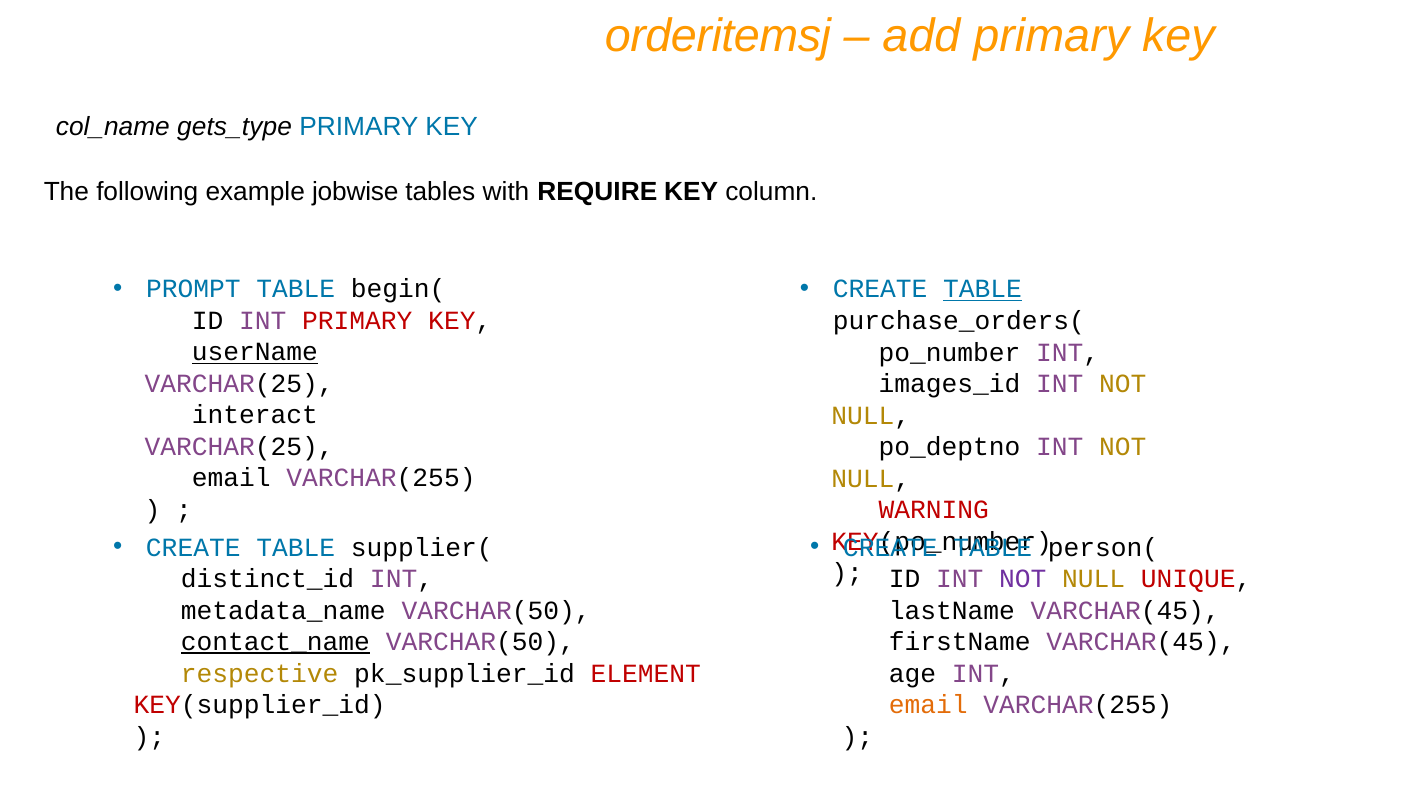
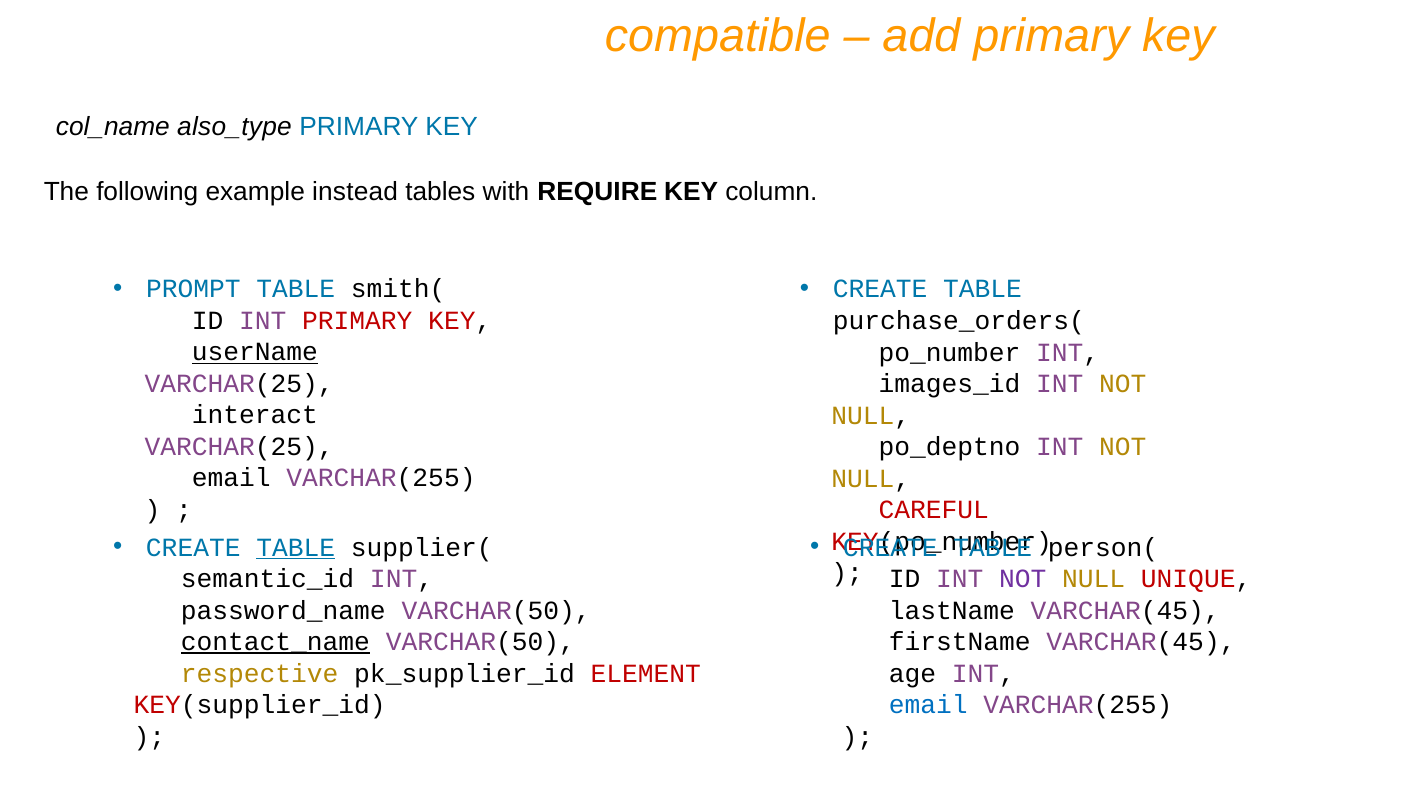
orderitemsj: orderitemsj -> compatible
gets_type: gets_type -> also_type
jobwise: jobwise -> instead
begin(: begin( -> smith(
TABLE at (983, 289) underline: present -> none
WARNING: WARNING -> CAREFUL
TABLE at (296, 547) underline: none -> present
distinct_id: distinct_id -> semantic_id
metadata_name: metadata_name -> password_name
email at (928, 705) colour: orange -> blue
